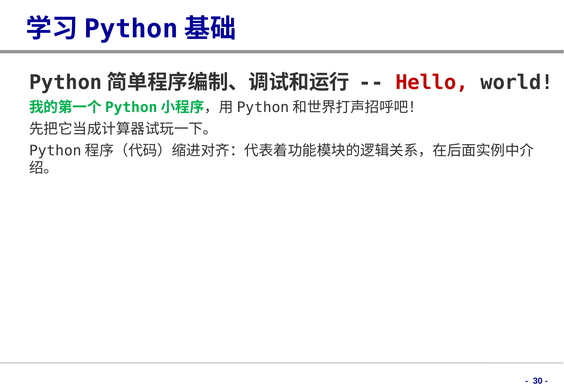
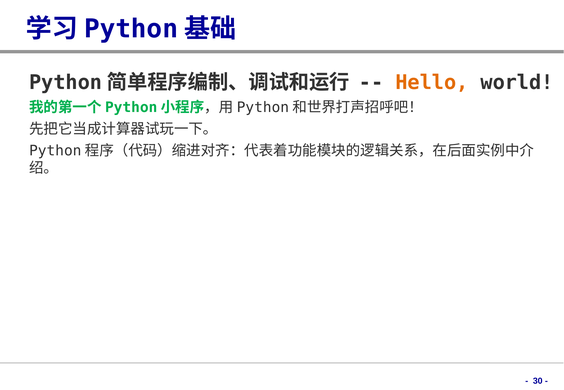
Hello colour: red -> orange
